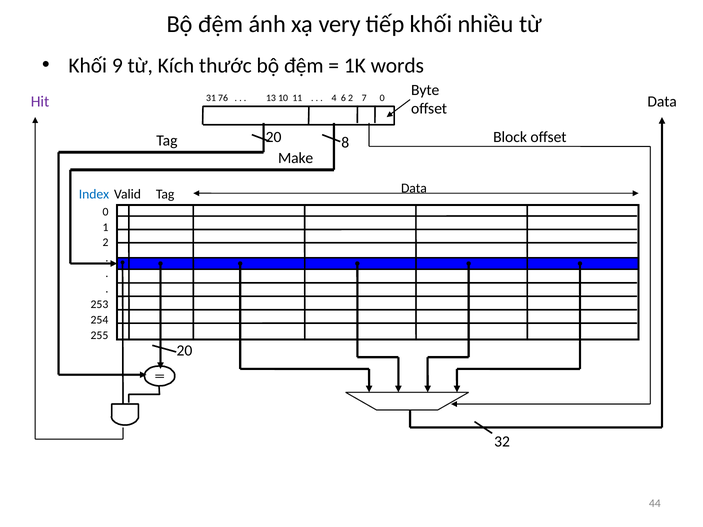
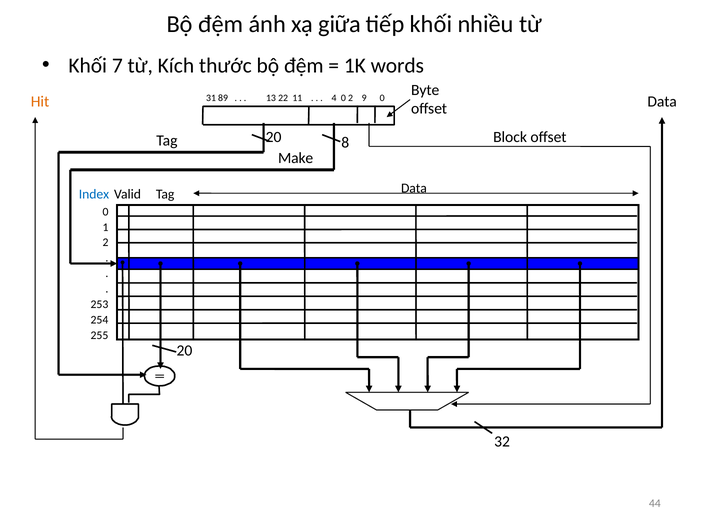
very: very -> giữa
9: 9 -> 7
76: 76 -> 89
10: 10 -> 22
4 6: 6 -> 0
7: 7 -> 9
Hit colour: purple -> orange
